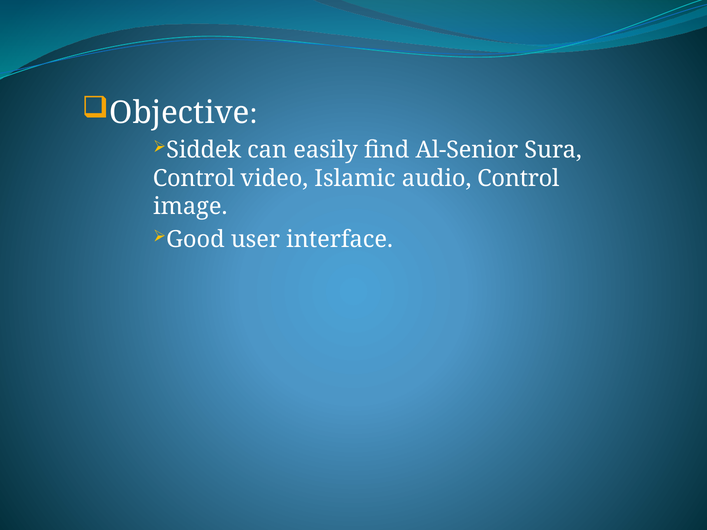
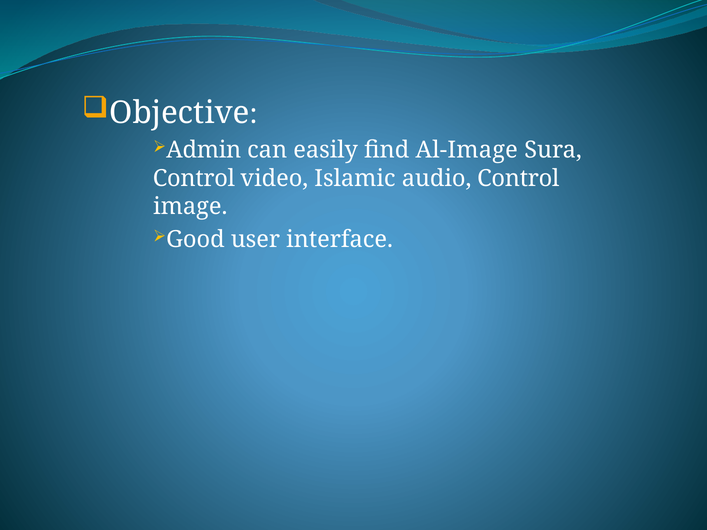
Siddek: Siddek -> Admin
Al-Senior: Al-Senior -> Al-Image
